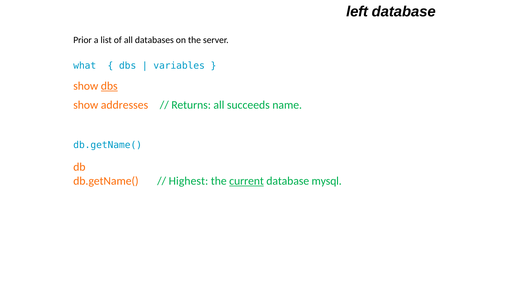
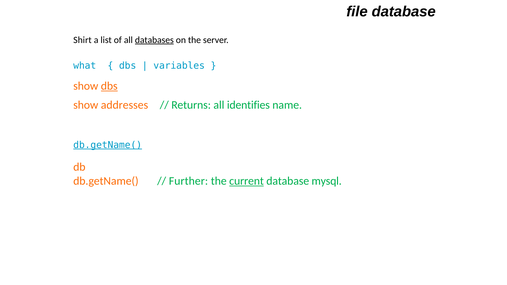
left: left -> file
Prior: Prior -> Shirt
databases underline: none -> present
succeeds: succeeds -> identifies
db.getName( at (108, 145) underline: none -> present
Highest: Highest -> Further
